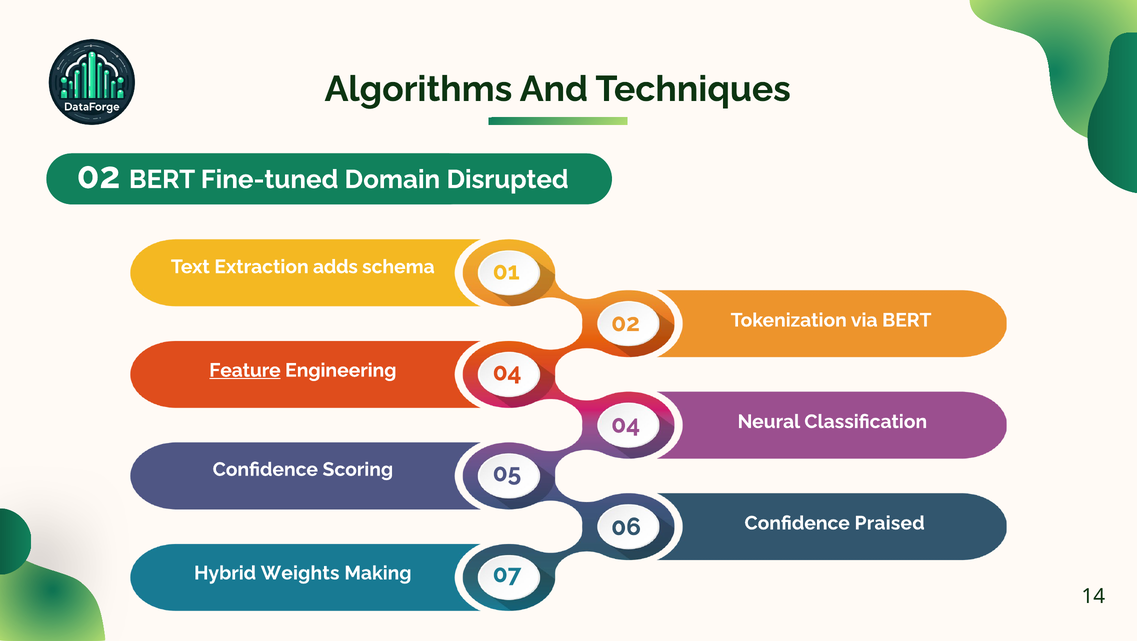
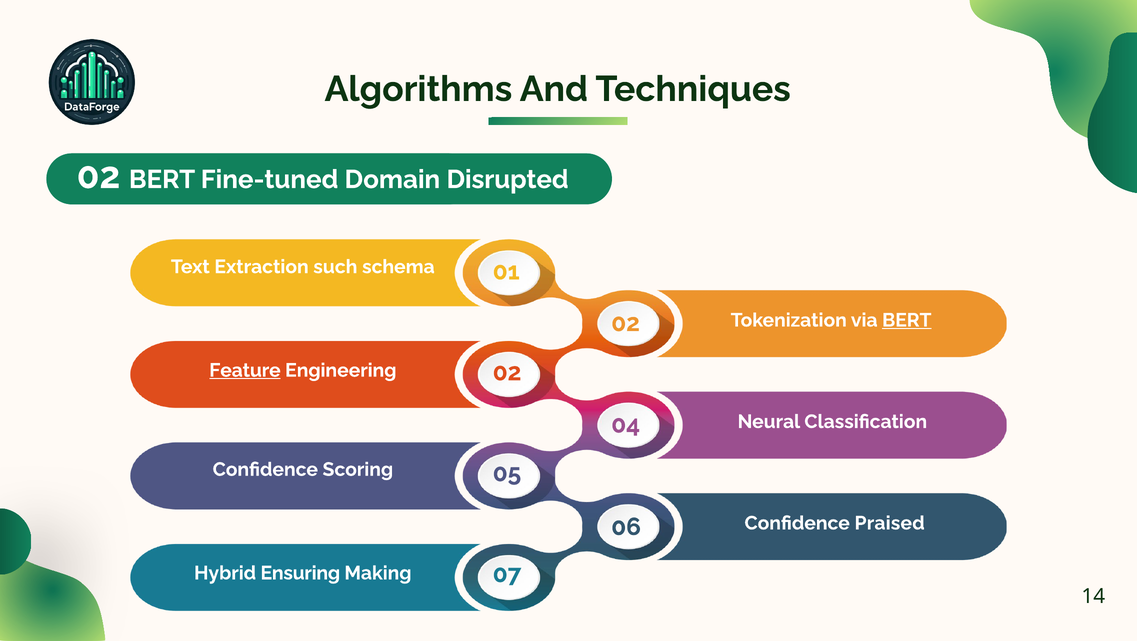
adds: adds -> such
BERT at (907, 320) underline: none -> present
Engineering 04: 04 -> 02
Weights: Weights -> Ensuring
